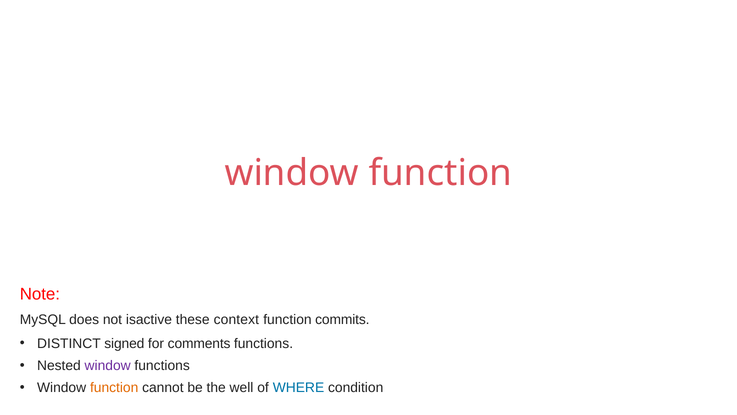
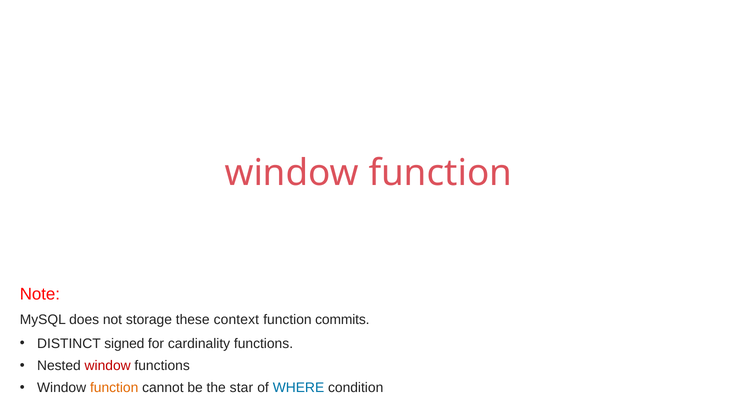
isactive: isactive -> storage
comments: comments -> cardinality
window at (108, 365) colour: purple -> red
well: well -> star
